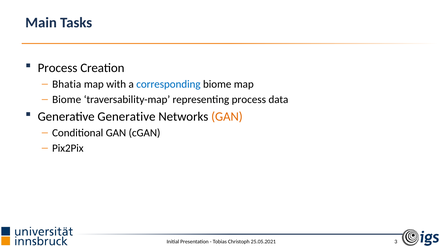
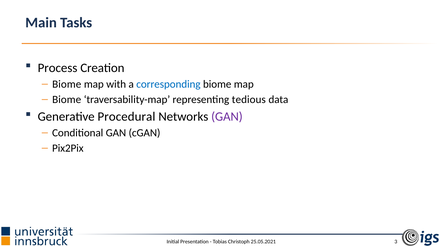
Bhatia at (67, 84): Bhatia -> Biome
representing process: process -> tedious
Generative Generative: Generative -> Procedural
GAN at (227, 117) colour: orange -> purple
